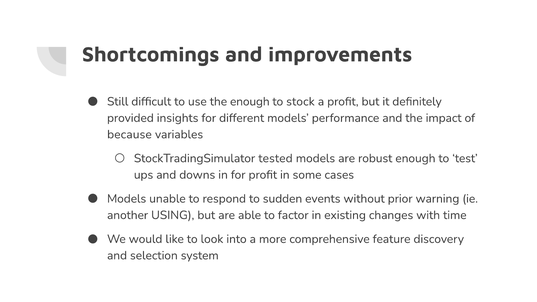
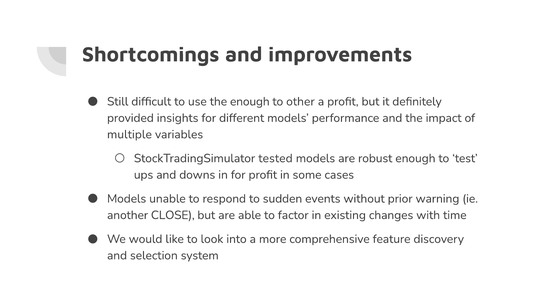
stock: stock -> other
because: because -> multiple
USING: USING -> CLOSE
